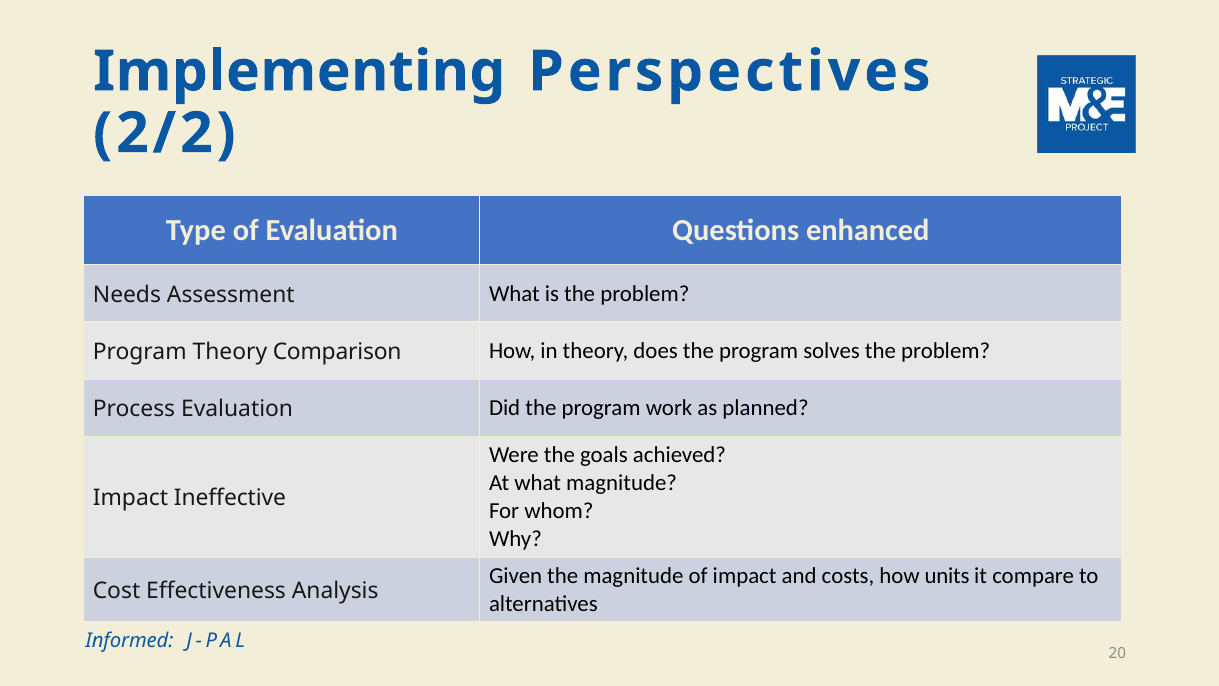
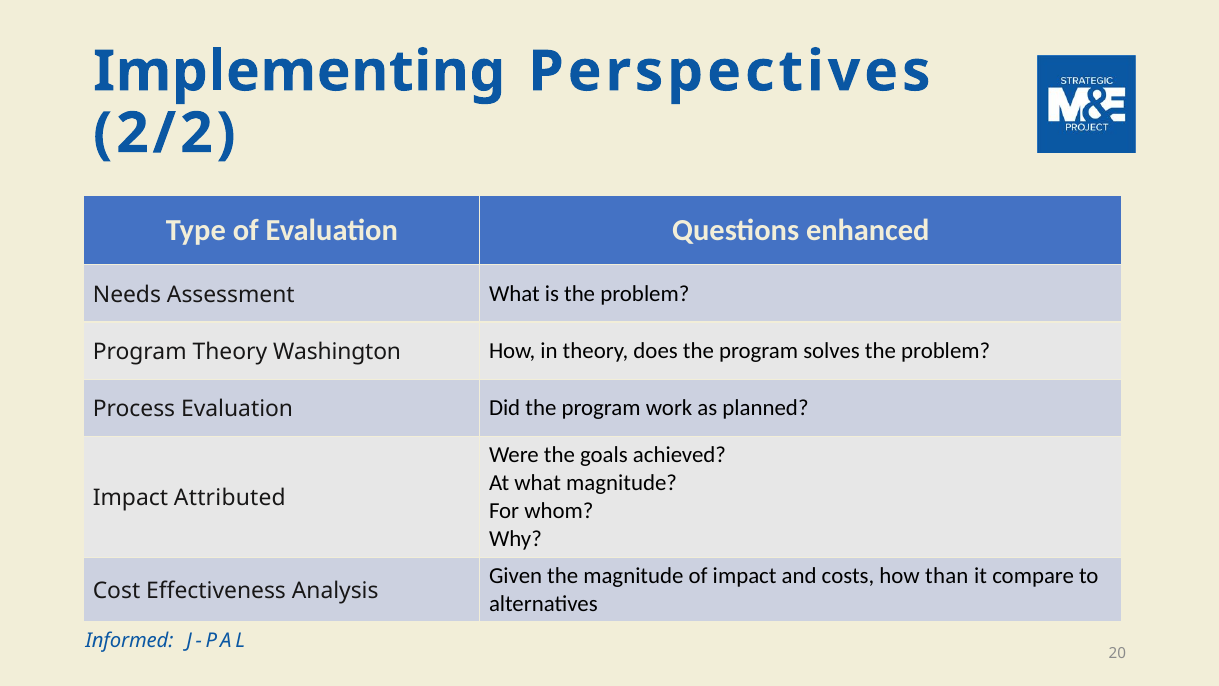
Comparison: Comparison -> Washington
Ineffective: Ineffective -> Attributed
units: units -> than
